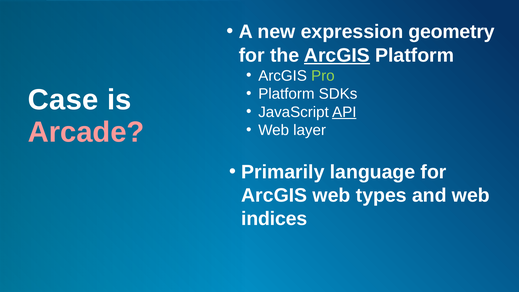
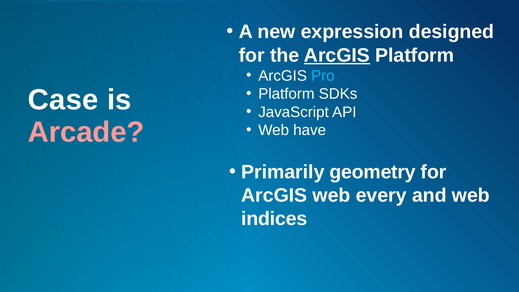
geometry: geometry -> designed
Pro colour: light green -> light blue
API underline: present -> none
layer: layer -> have
language: language -> geometry
types: types -> every
